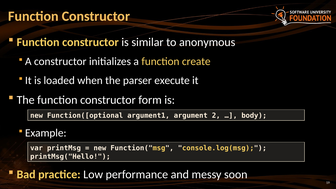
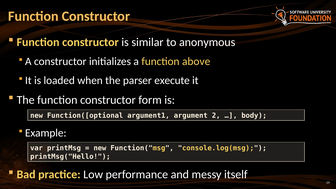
create: create -> above
soon: soon -> itself
